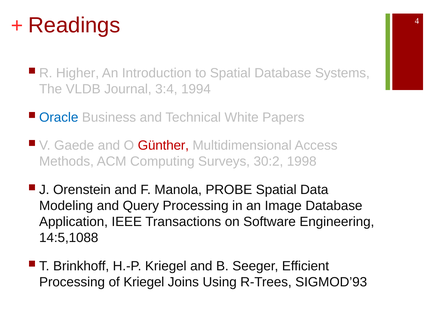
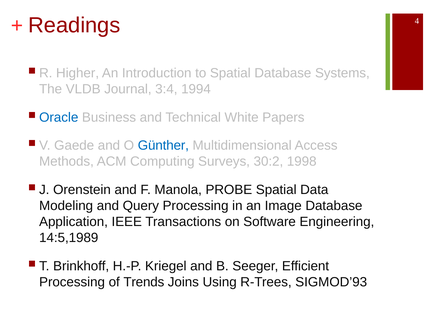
Günther colour: red -> blue
14:5,1088: 14:5,1088 -> 14:5,1989
of Kriegel: Kriegel -> Trends
